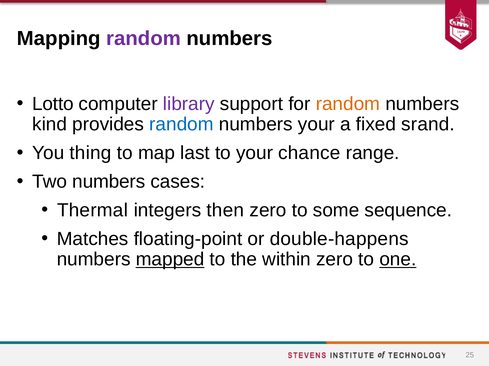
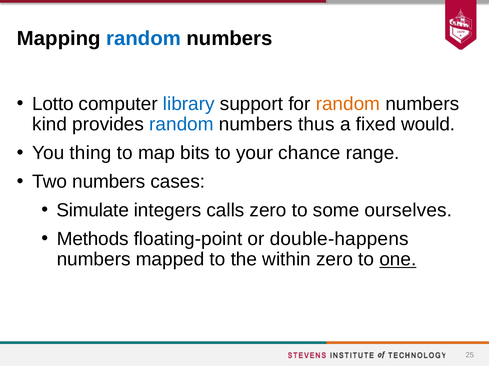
random at (144, 38) colour: purple -> blue
library colour: purple -> blue
numbers your: your -> thus
srand: srand -> would
last: last -> bits
Thermal: Thermal -> Simulate
then: then -> calls
sequence: sequence -> ourselves
Matches: Matches -> Methods
mapped underline: present -> none
